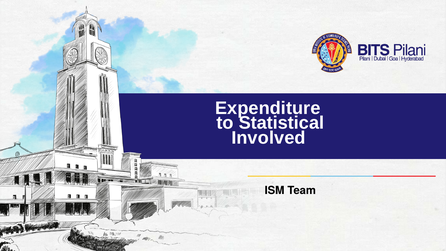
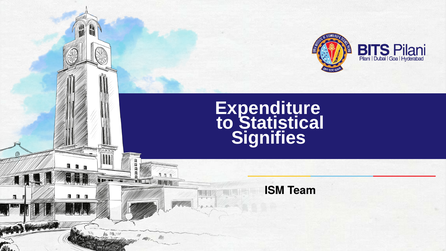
Involved: Involved -> Signifies
